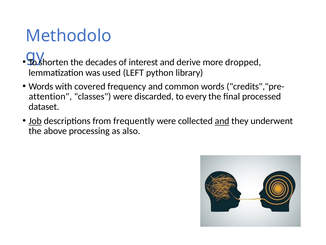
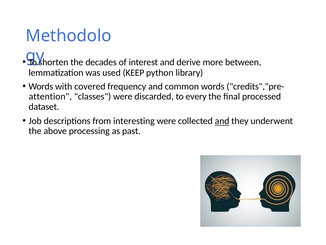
dropped: dropped -> between
LEFT: LEFT -> KEEP
Job underline: present -> none
frequently: frequently -> interesting
also: also -> past
